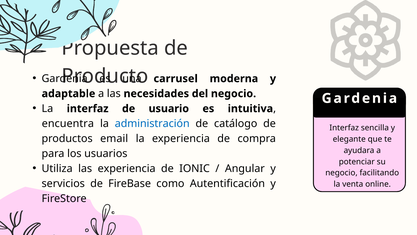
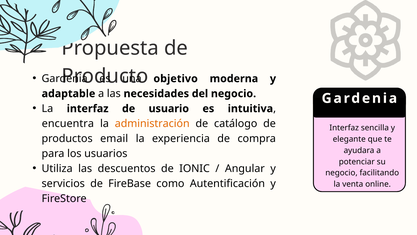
carrusel: carrusel -> objetivo
administración colour: blue -> orange
las experiencia: experiencia -> descuentos
